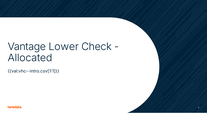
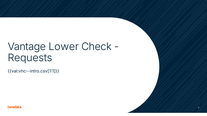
Allocated: Allocated -> Requests
